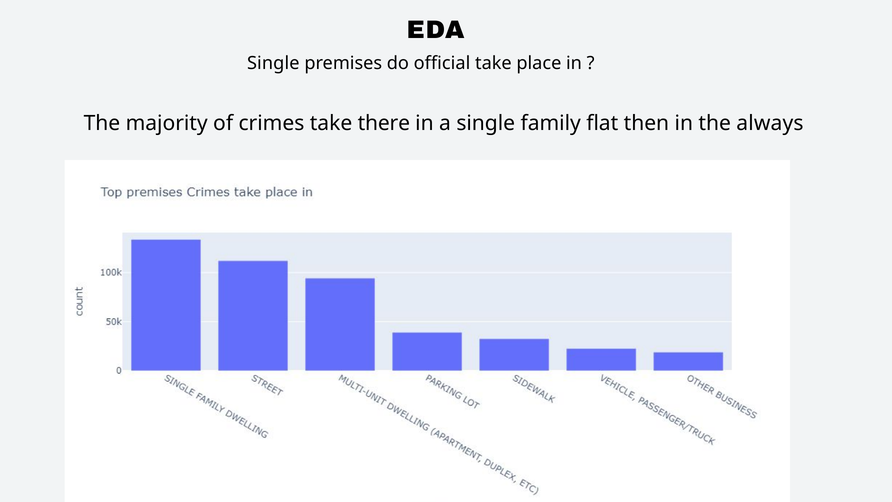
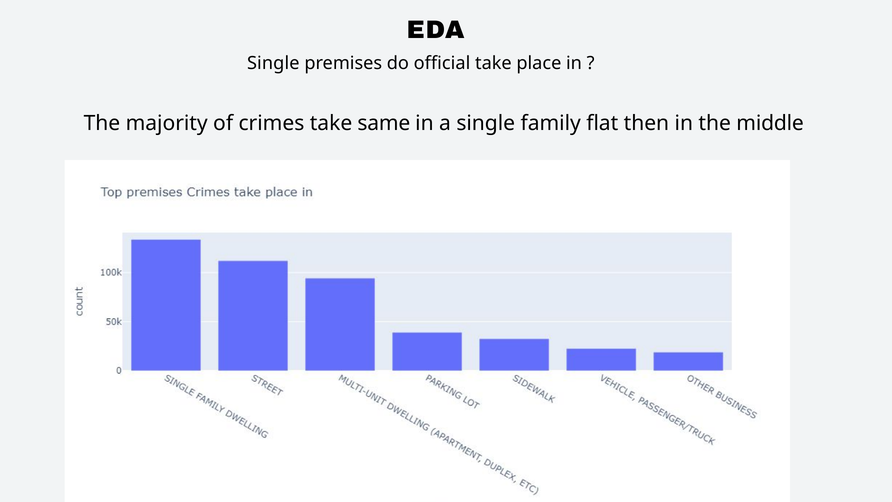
there: there -> same
always: always -> middle
